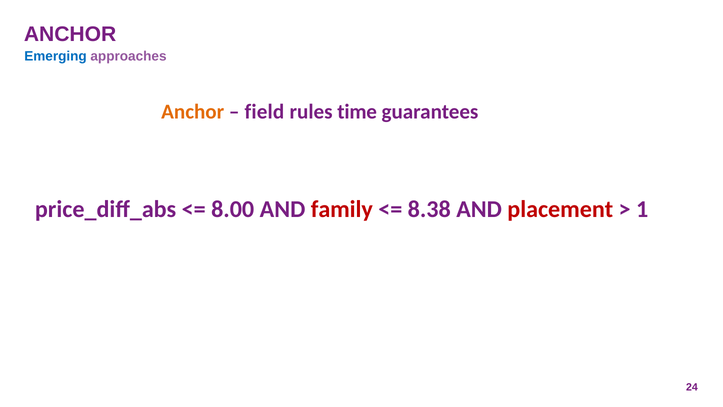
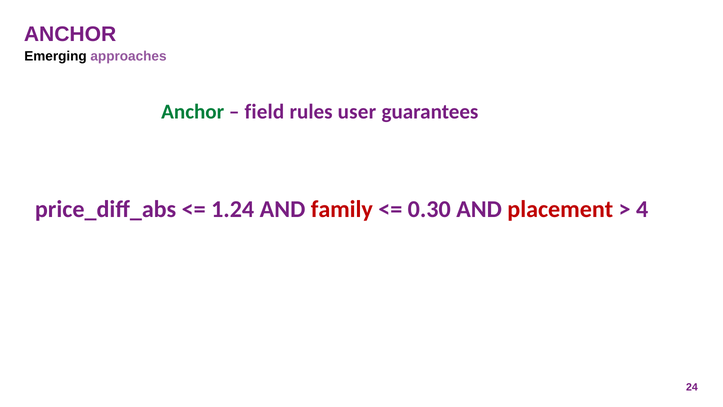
Emerging colour: blue -> black
Anchor at (193, 112) colour: orange -> green
time: time -> user
8.00: 8.00 -> 1.24
8.38: 8.38 -> 0.30
1: 1 -> 4
